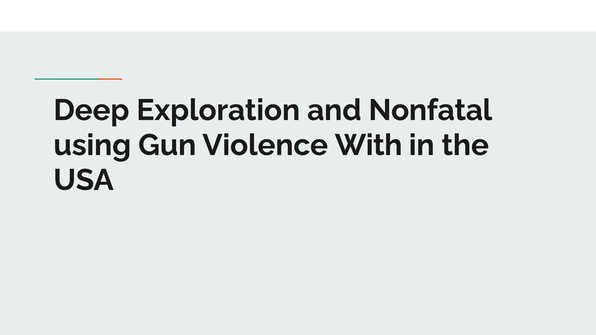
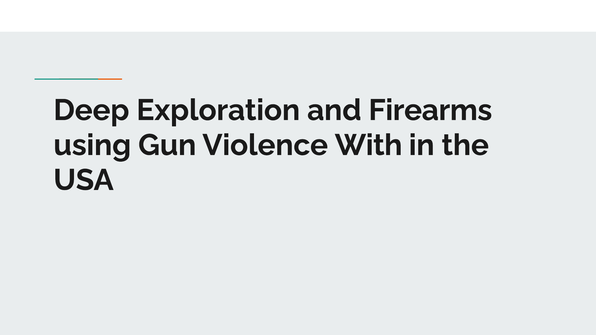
Nonfatal: Nonfatal -> Firearms
